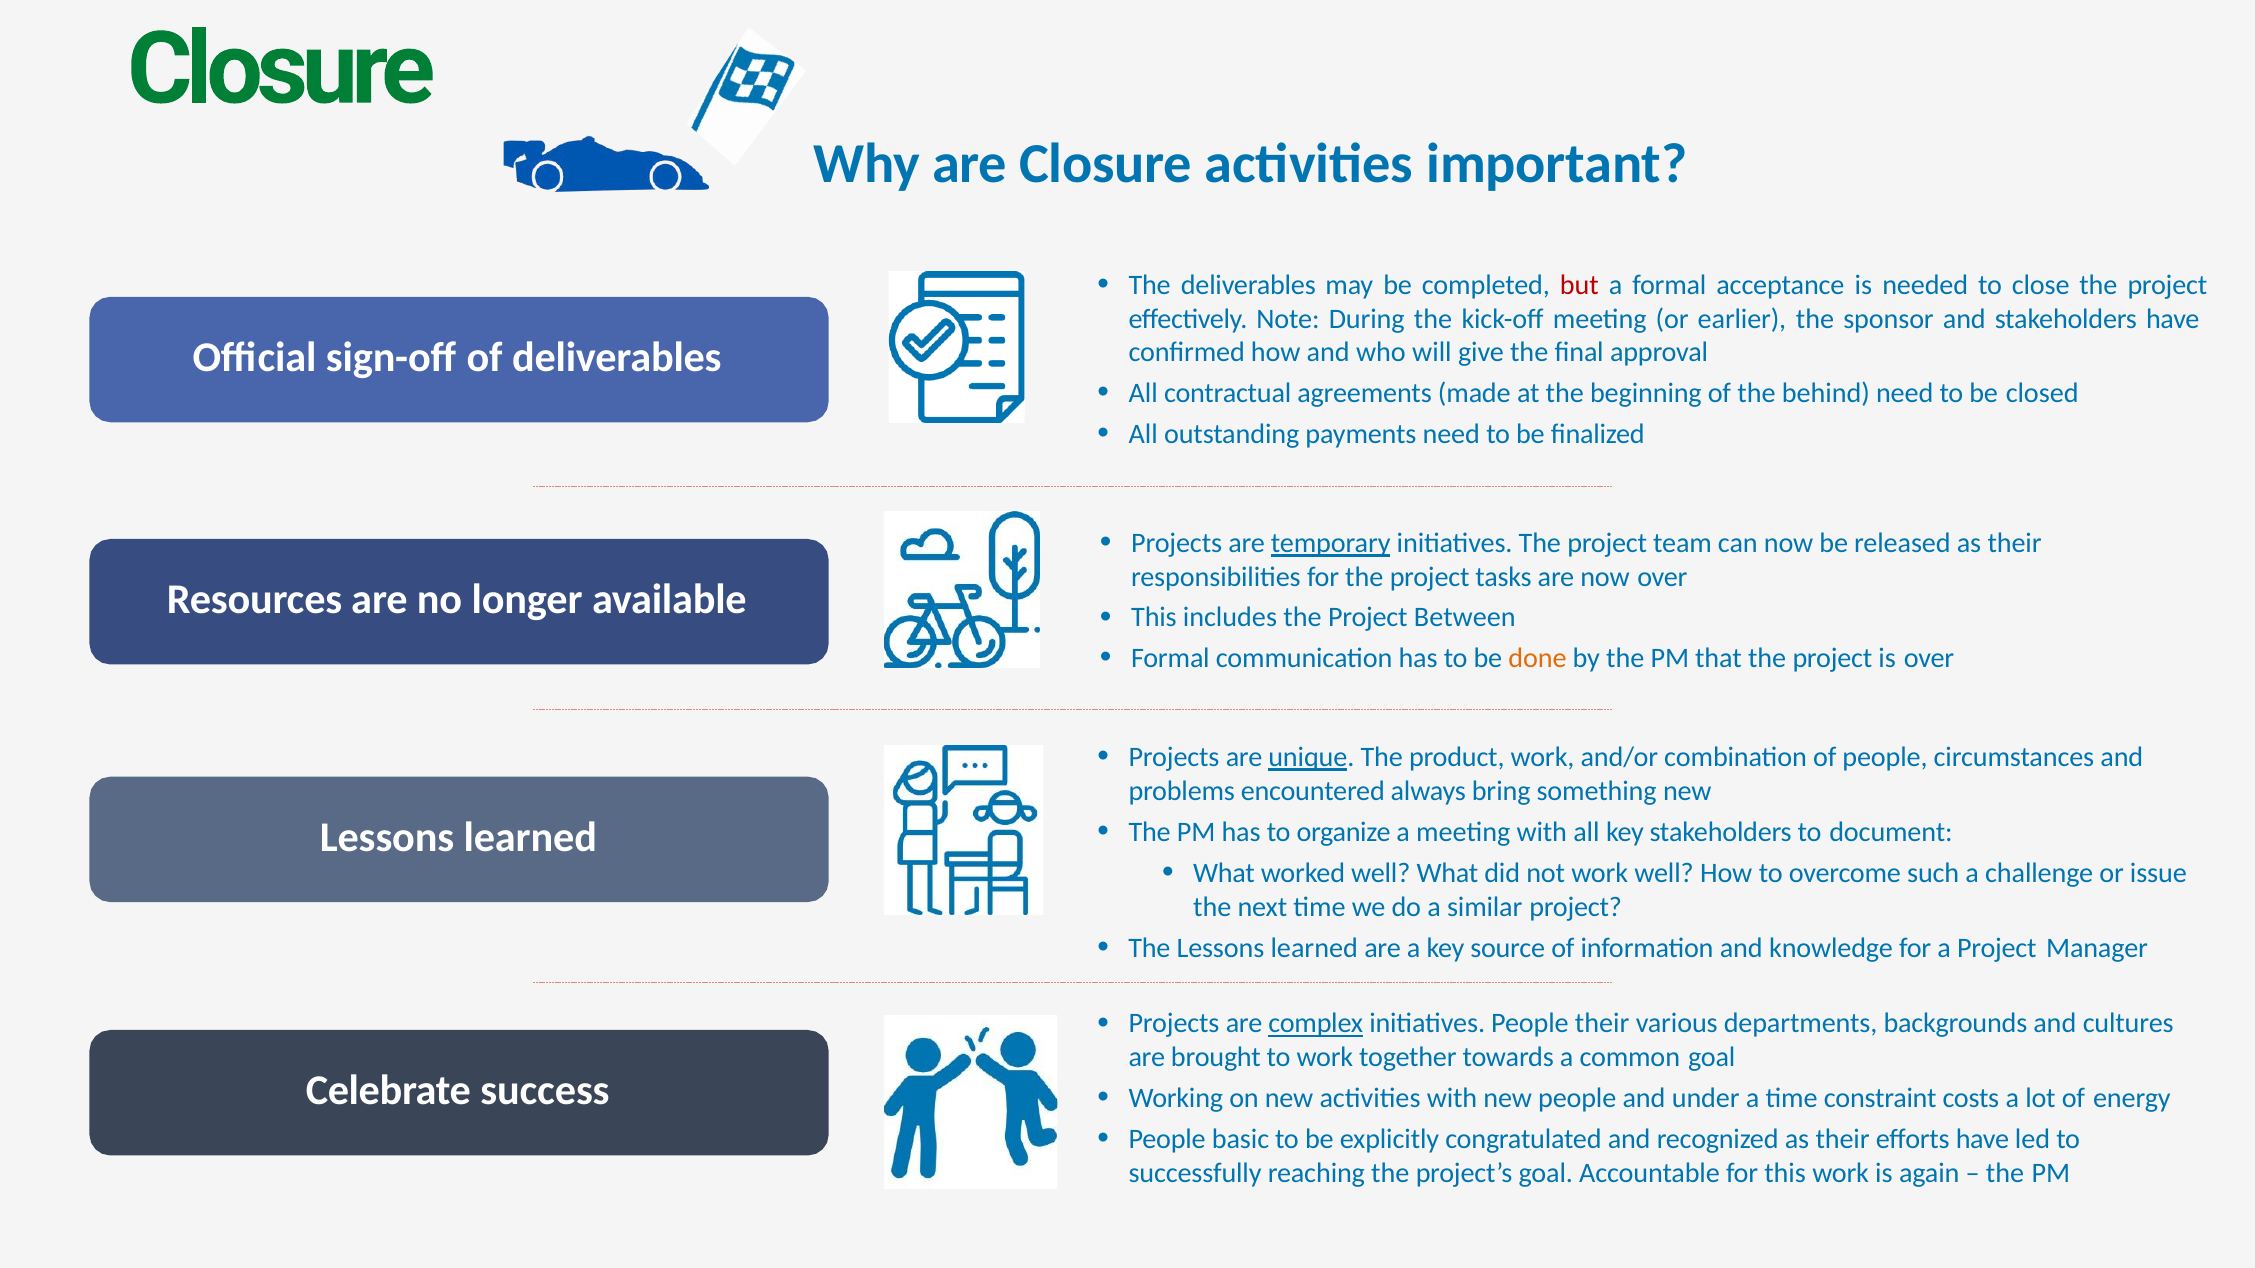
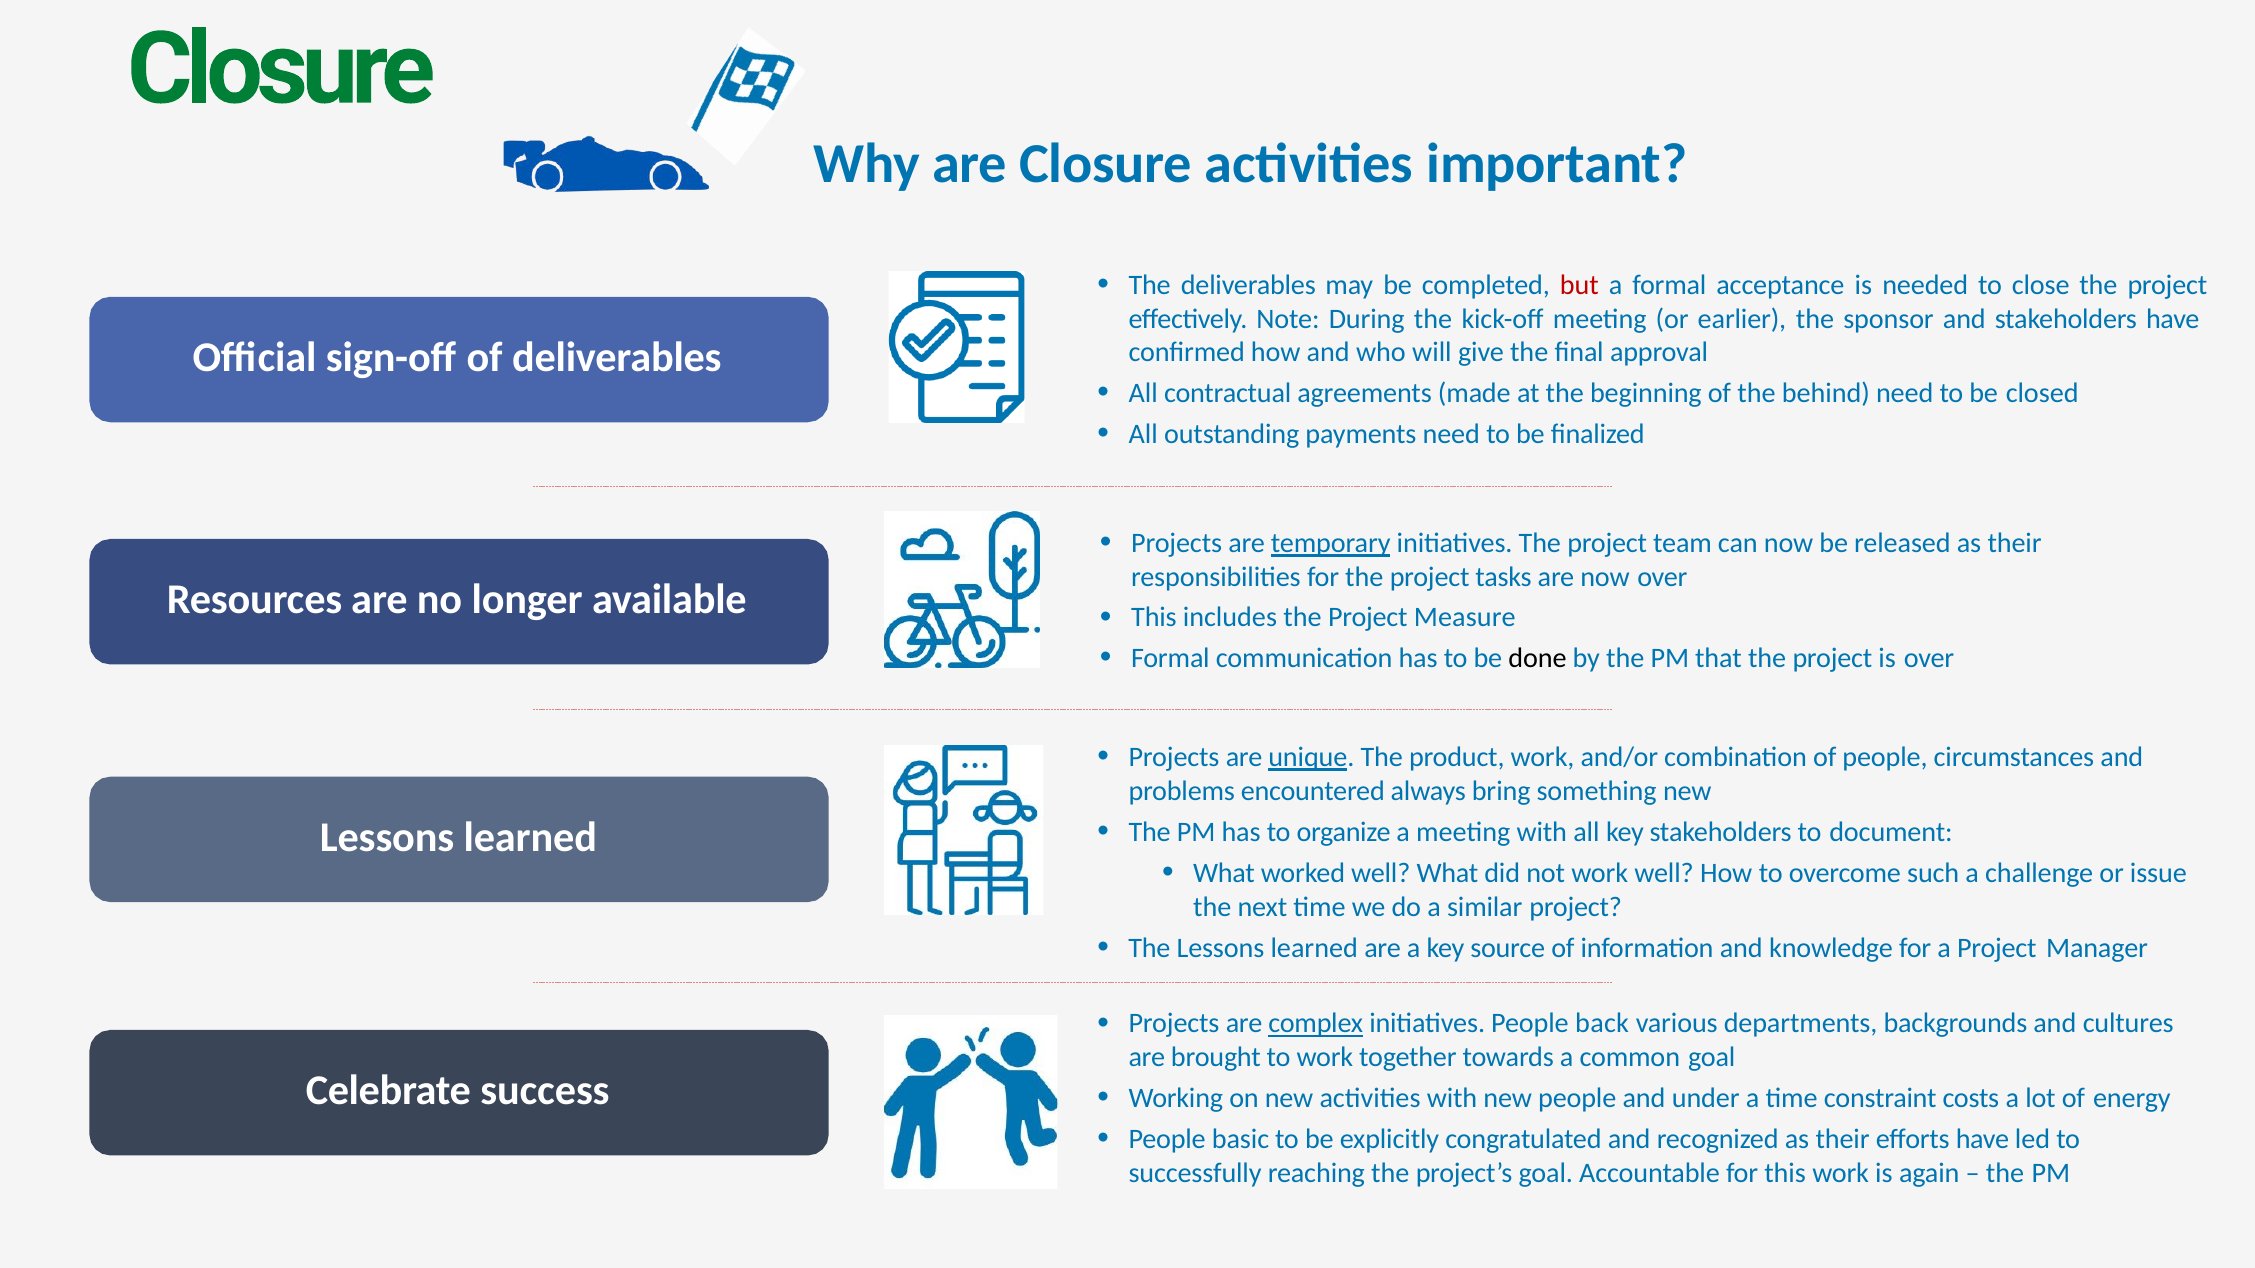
Between: Between -> Measure
done colour: orange -> black
People their: their -> back
